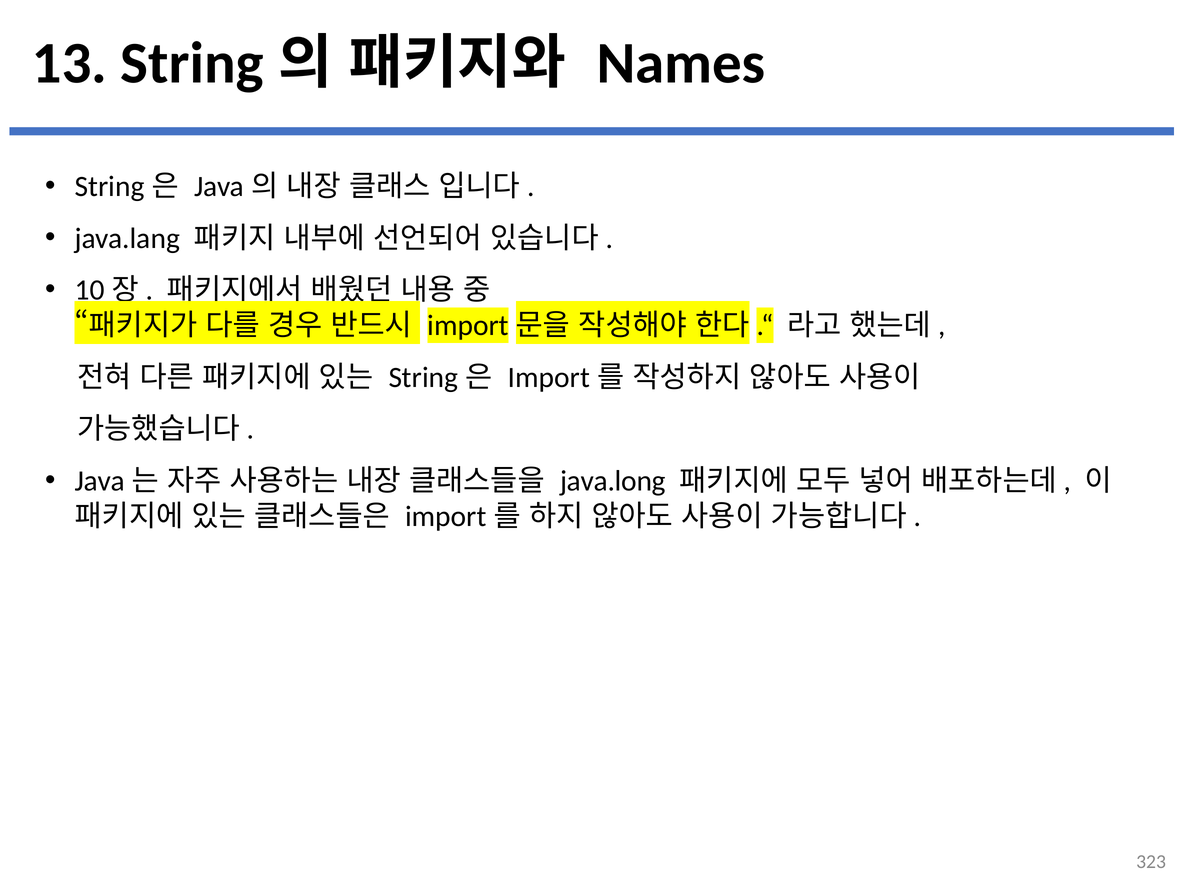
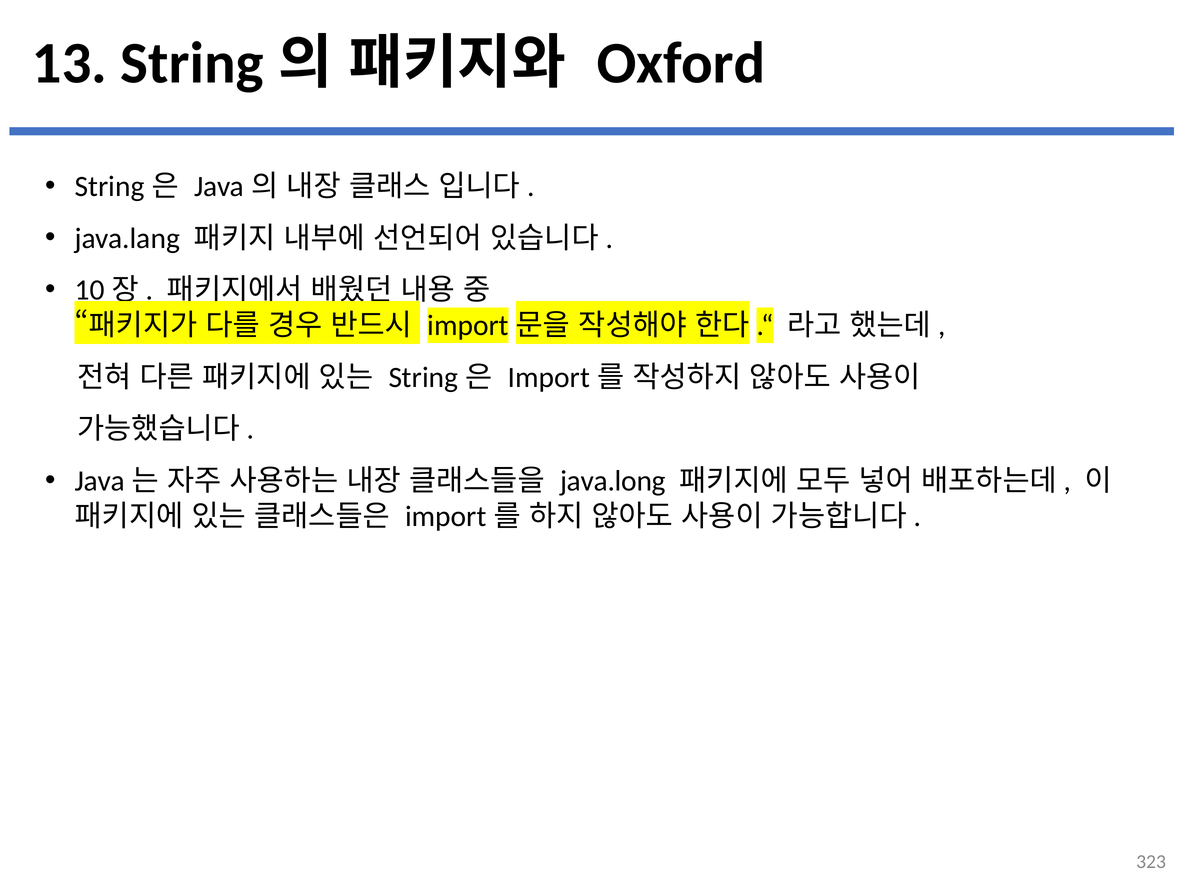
Names: Names -> Oxford
